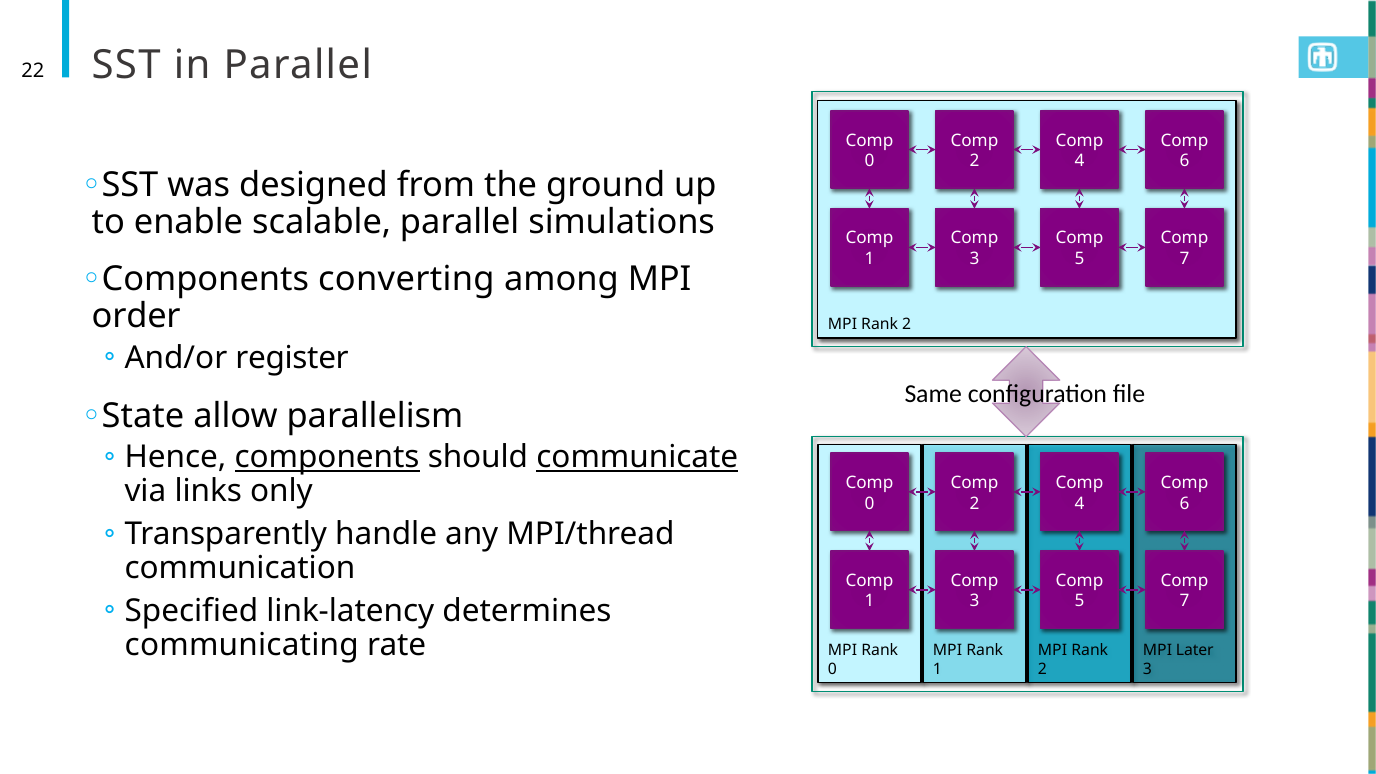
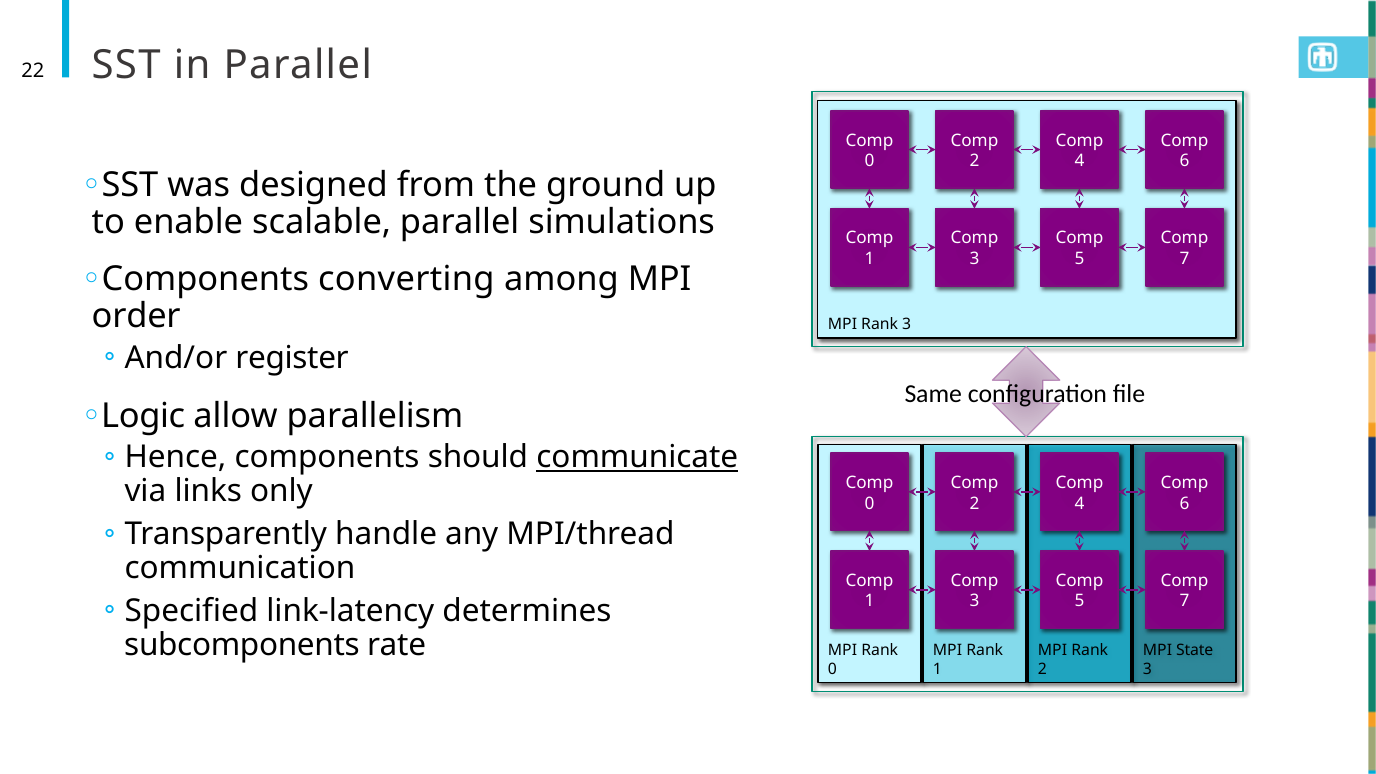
2 at (907, 325): 2 -> 3
State: State -> Logic
components at (327, 458) underline: present -> none
communicating: communicating -> subcomponents
Later: Later -> State
